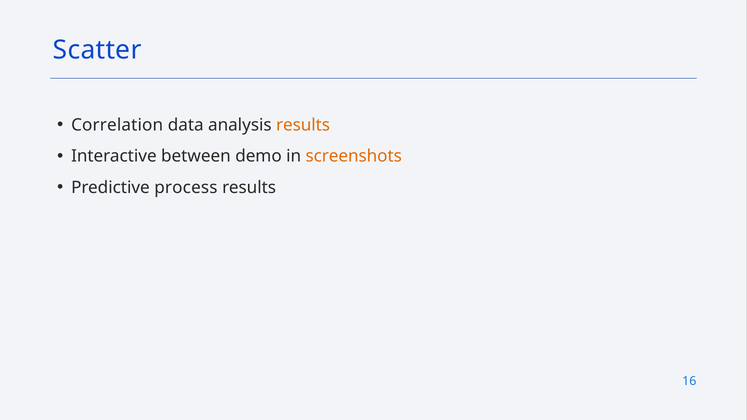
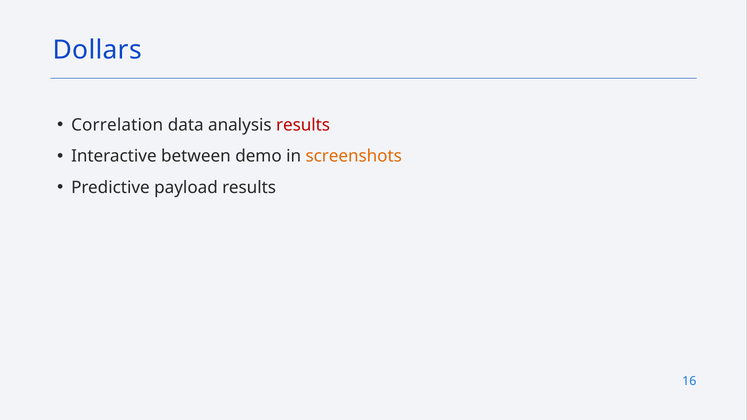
Scatter: Scatter -> Dollars
results at (303, 125) colour: orange -> red
process: process -> payload
